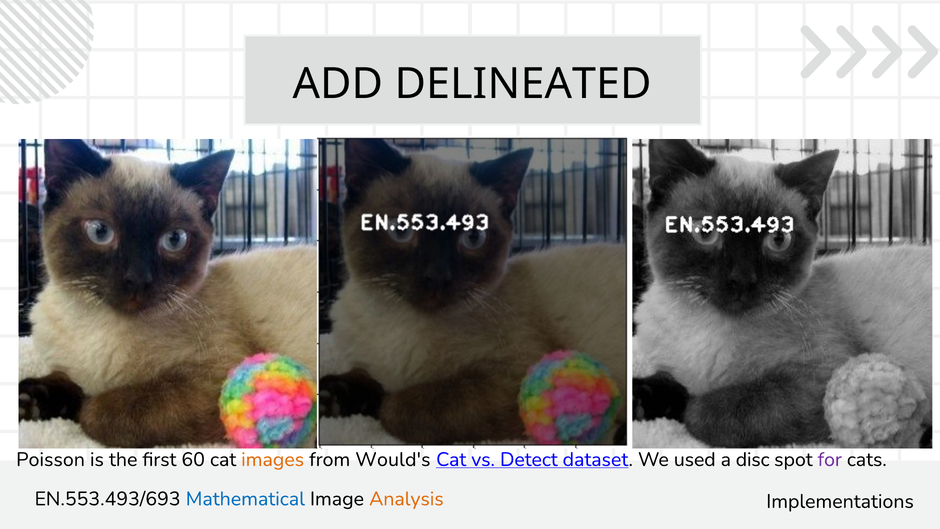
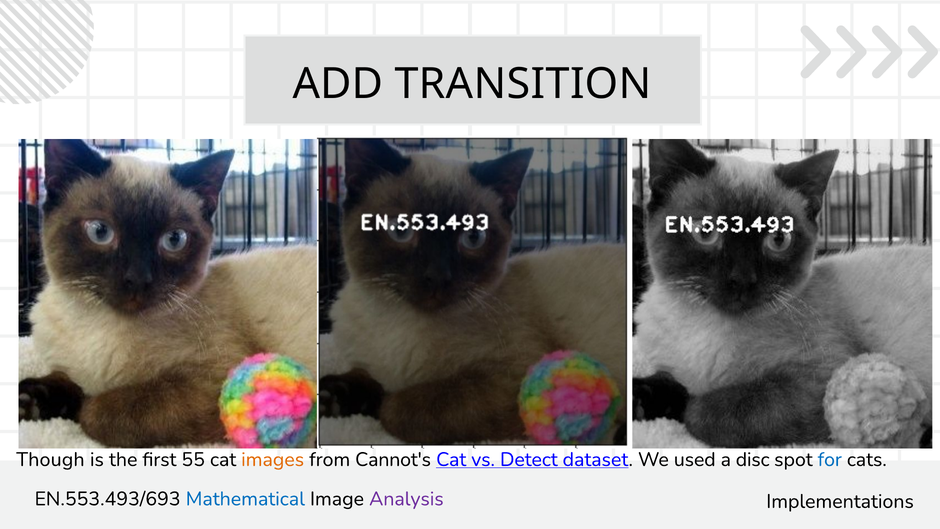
DELINEATED: DELINEATED -> TRANSITION
Poisson: Poisson -> Though
60: 60 -> 55
Would's: Would's -> Cannot's
for colour: purple -> blue
Analysis colour: orange -> purple
